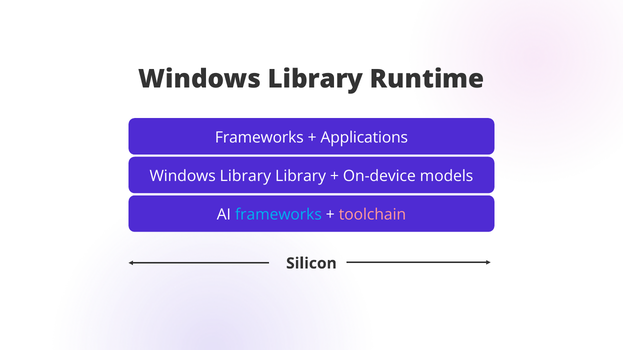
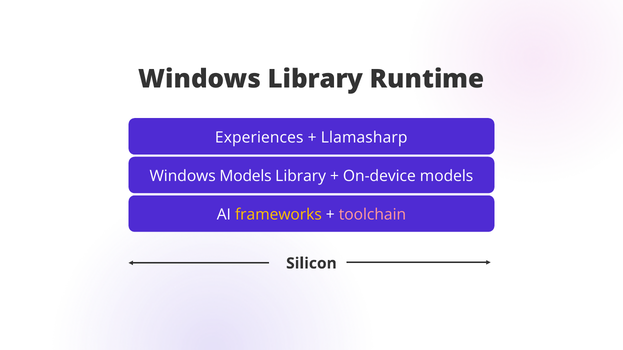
Frameworks at (259, 138): Frameworks -> Experiences
Applications: Applications -> Llamasharp
Library at (245, 176): Library -> Models
frameworks at (278, 215) colour: light blue -> yellow
